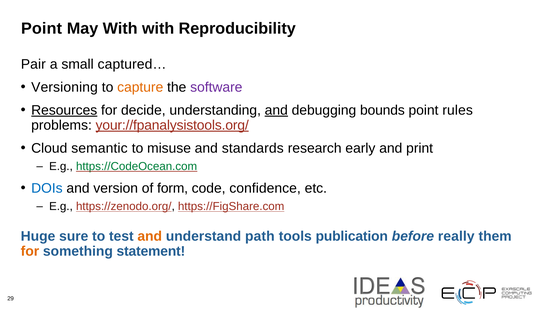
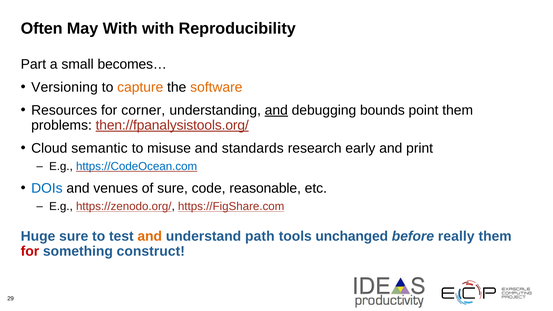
Point at (42, 29): Point -> Often
Pair: Pair -> Part
captured…: captured… -> becomes…
software colour: purple -> orange
Resources underline: present -> none
decide: decide -> corner
point rules: rules -> them
your://fpanalysistools.org/: your://fpanalysistools.org/ -> then://fpanalysistools.org/
https://CodeOcean.com colour: green -> blue
version: version -> venues
of form: form -> sure
confidence: confidence -> reasonable
publication: publication -> unchanged
for at (30, 251) colour: orange -> red
statement: statement -> construct
